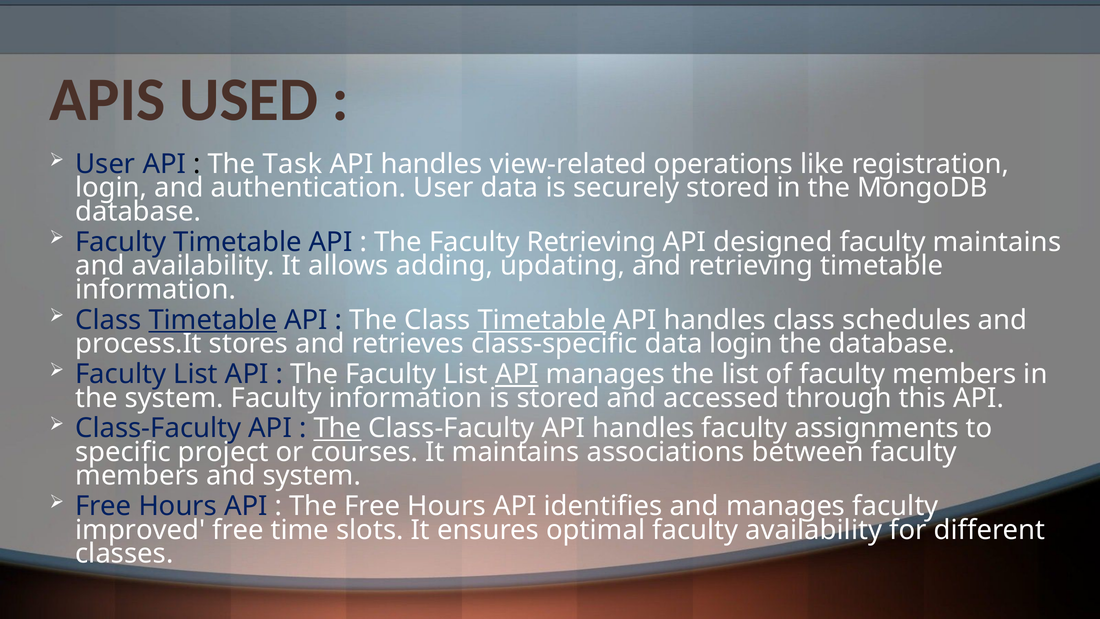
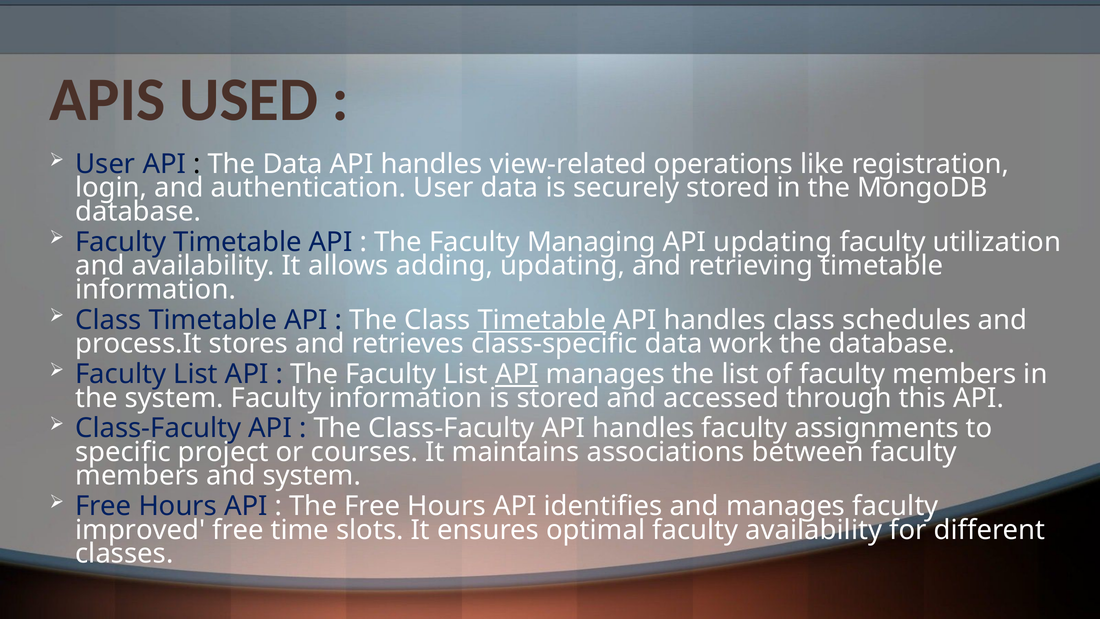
The Task: Task -> Data
Faculty Retrieving: Retrieving -> Managing
API designed: designed -> updating
faculty maintains: maintains -> utilization
Timetable at (213, 320) underline: present -> none
data login: login -> work
The at (337, 428) underline: present -> none
